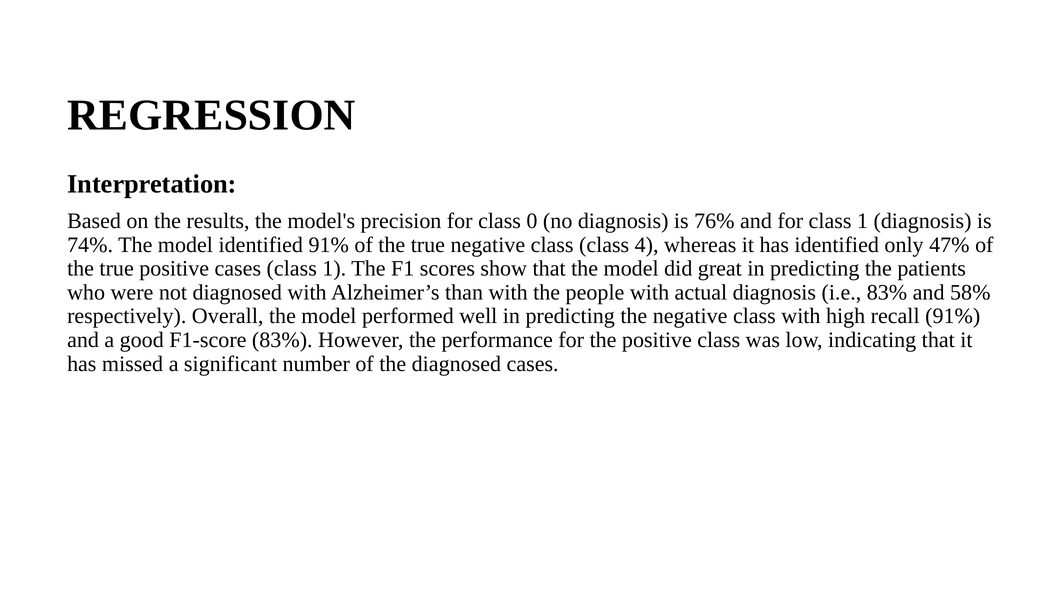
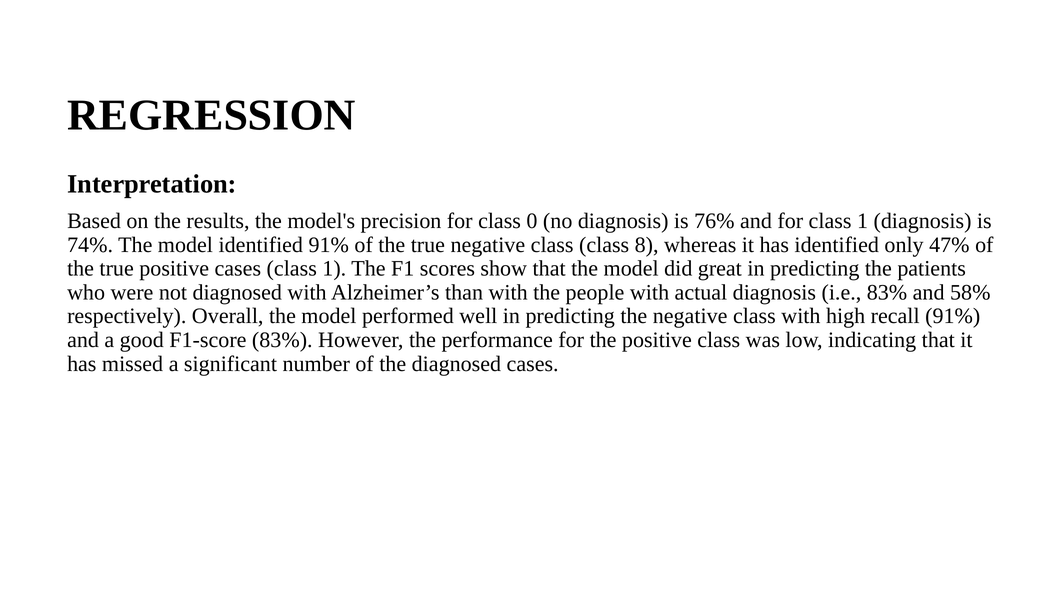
4: 4 -> 8
